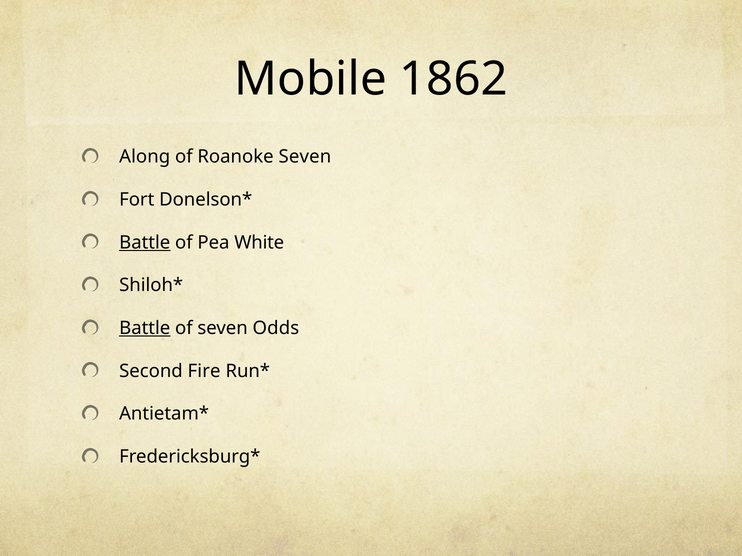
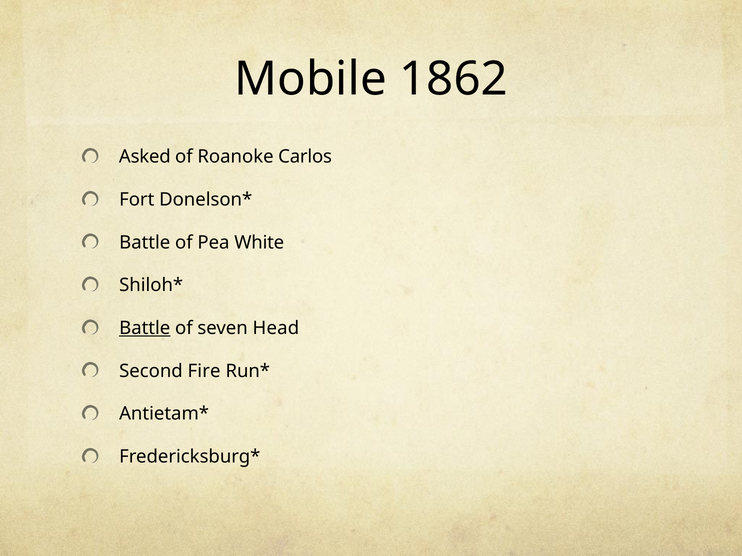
Along: Along -> Asked
Roanoke Seven: Seven -> Carlos
Battle at (145, 243) underline: present -> none
Odds: Odds -> Head
